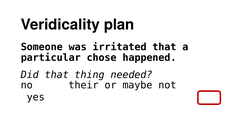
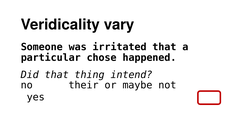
plan: plan -> vary
needed: needed -> intend
